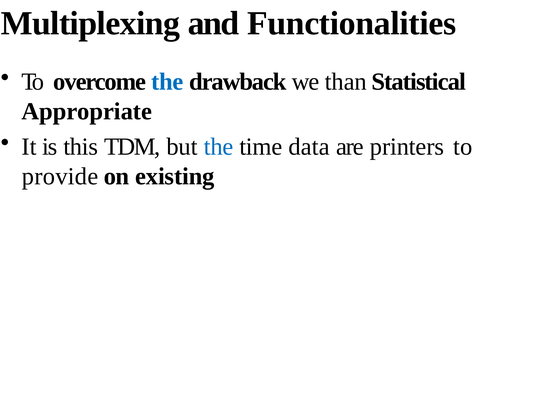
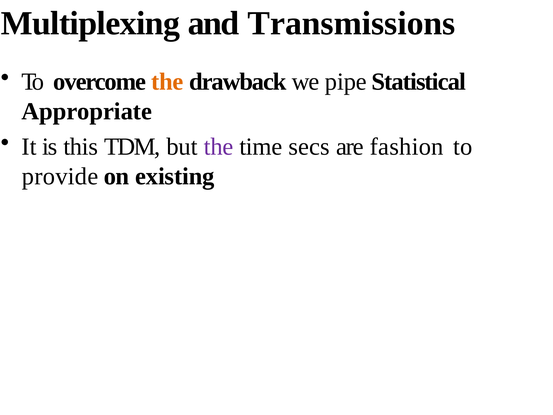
Functionalities: Functionalities -> Transmissions
the at (167, 82) colour: blue -> orange
than: than -> pipe
the at (219, 147) colour: blue -> purple
data: data -> secs
printers: printers -> fashion
